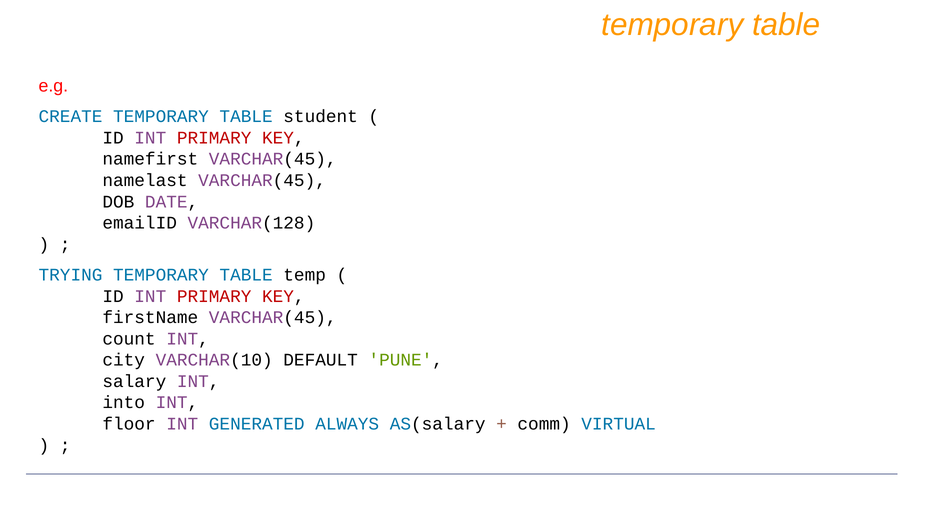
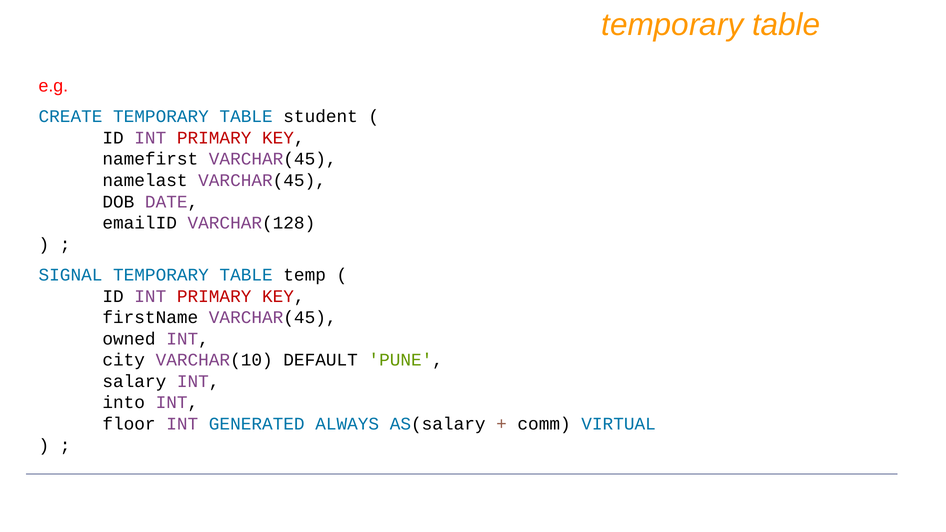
TRYING: TRYING -> SIGNAL
count: count -> owned
